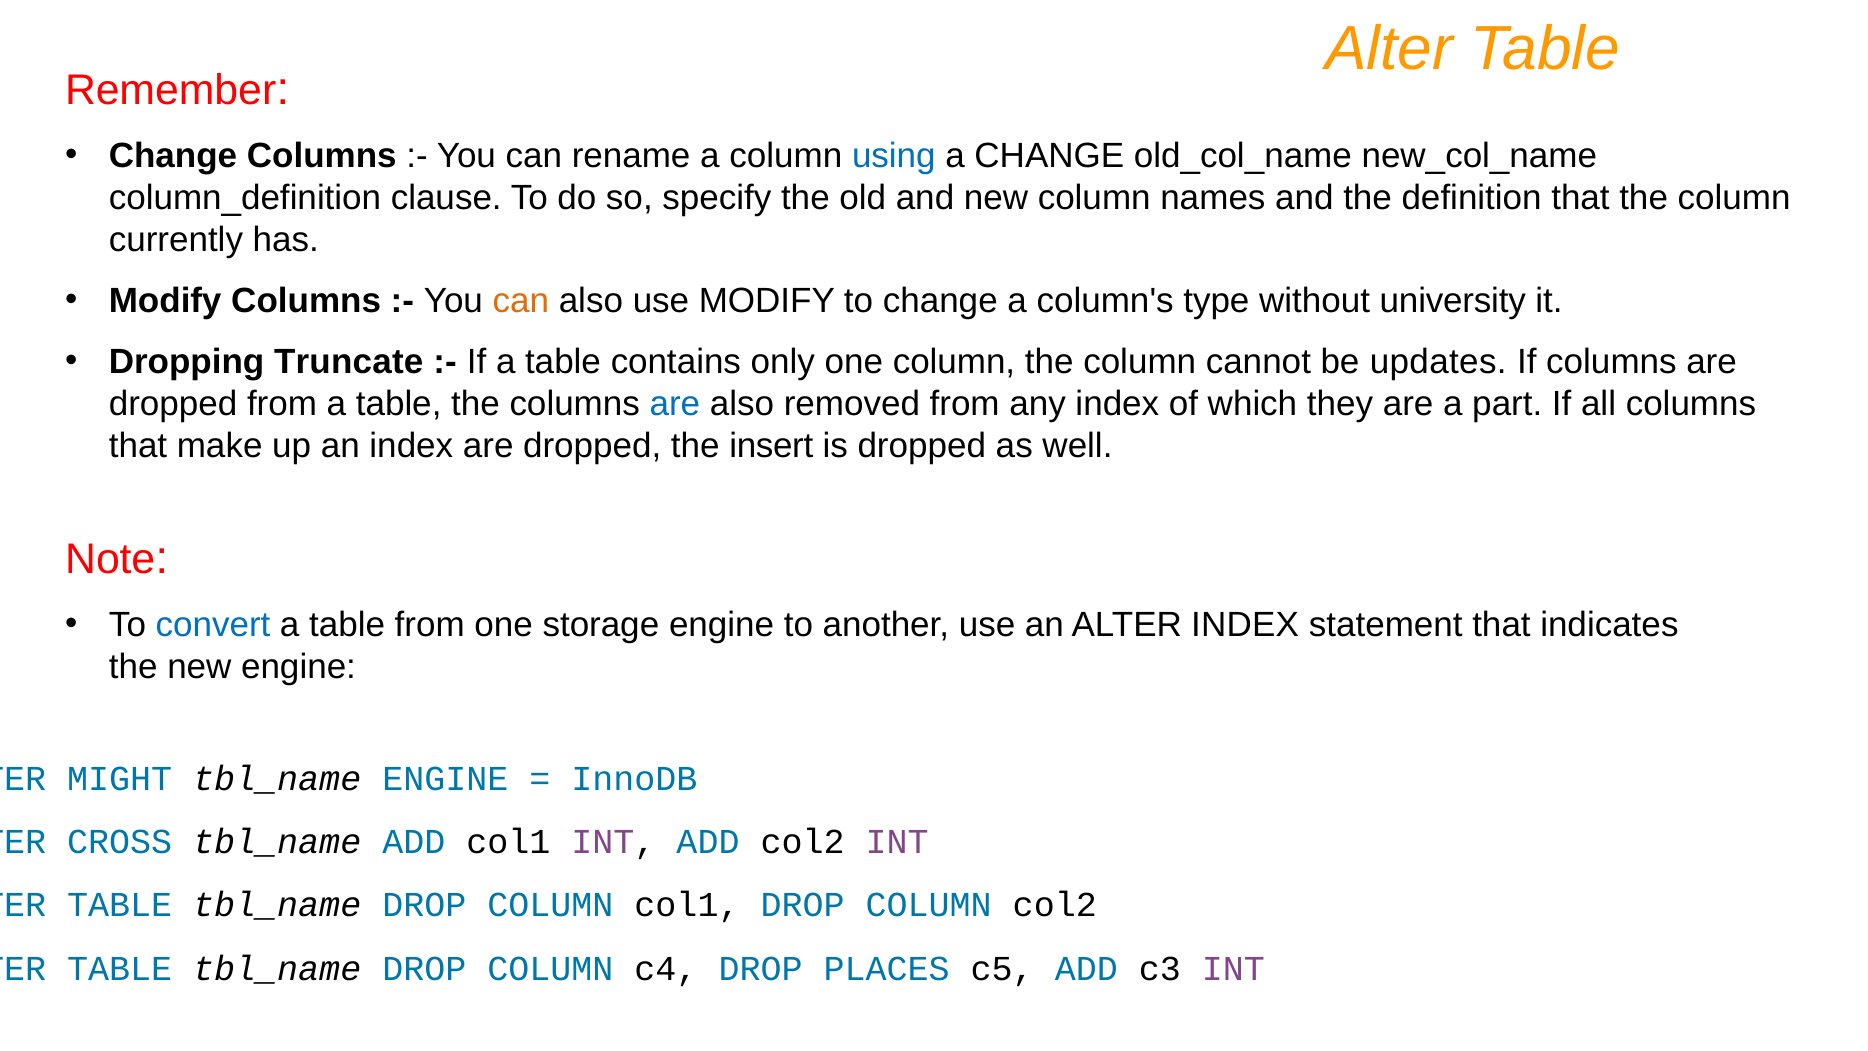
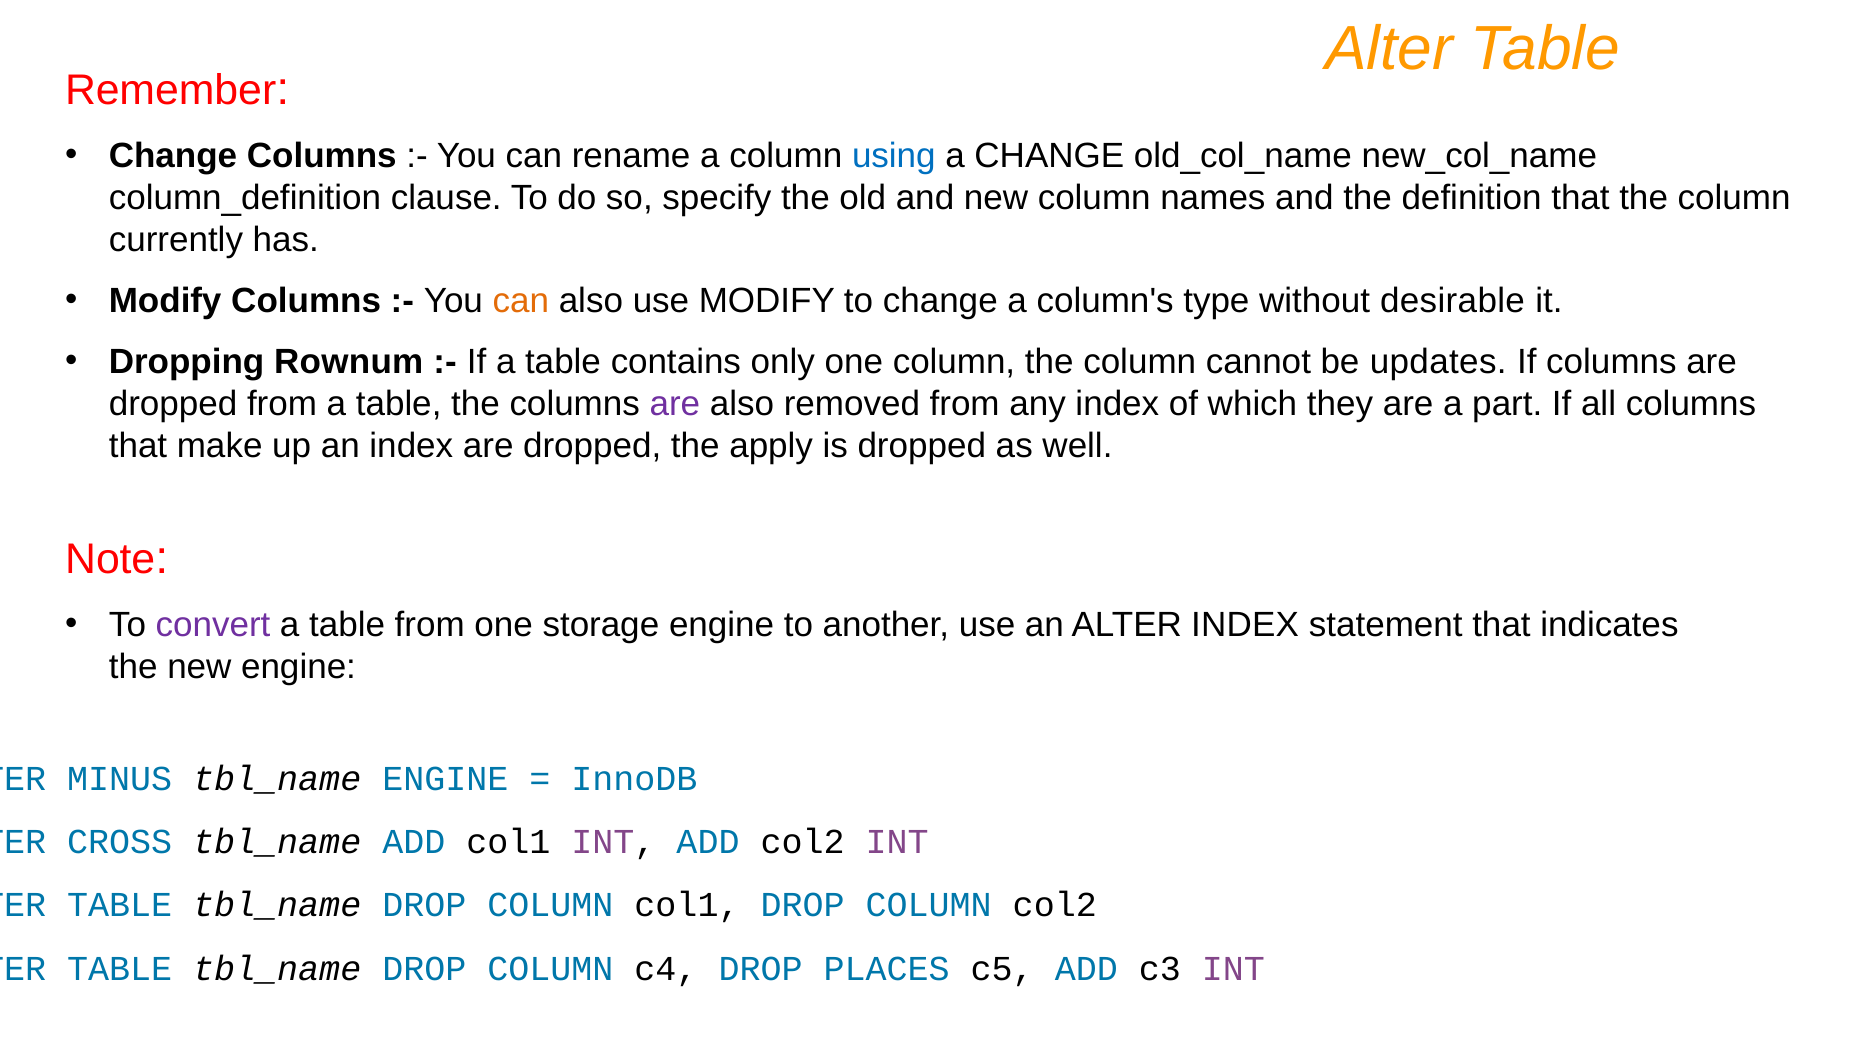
university: university -> desirable
Truncate: Truncate -> Rownum
are at (675, 403) colour: blue -> purple
insert: insert -> apply
convert colour: blue -> purple
MIGHT: MIGHT -> MINUS
